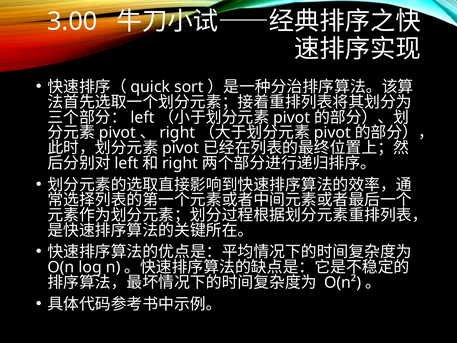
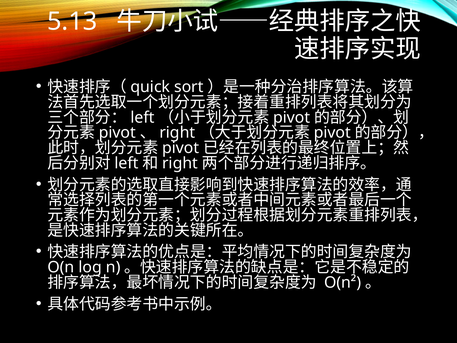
3.00: 3.00 -> 5.13
